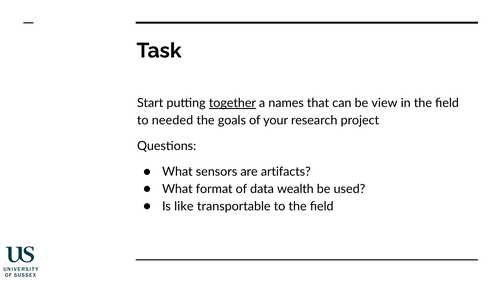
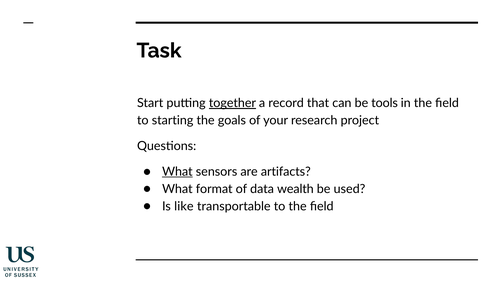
names: names -> record
view: view -> tools
needed: needed -> starting
What at (177, 172) underline: none -> present
